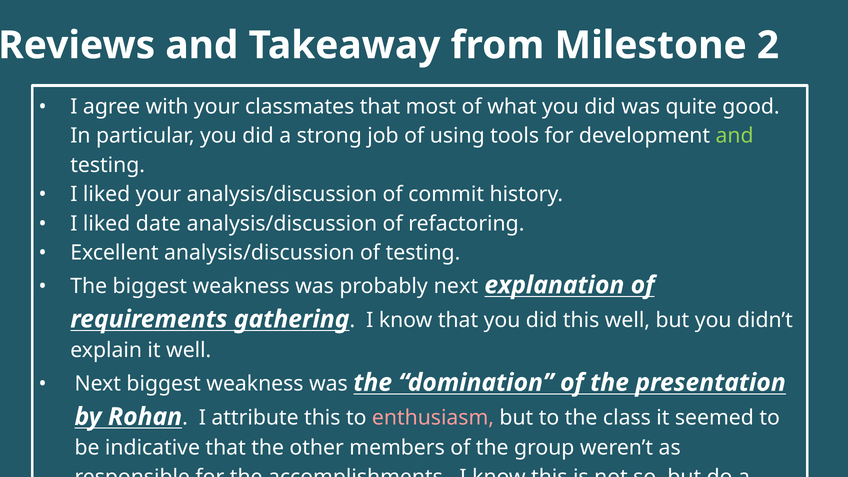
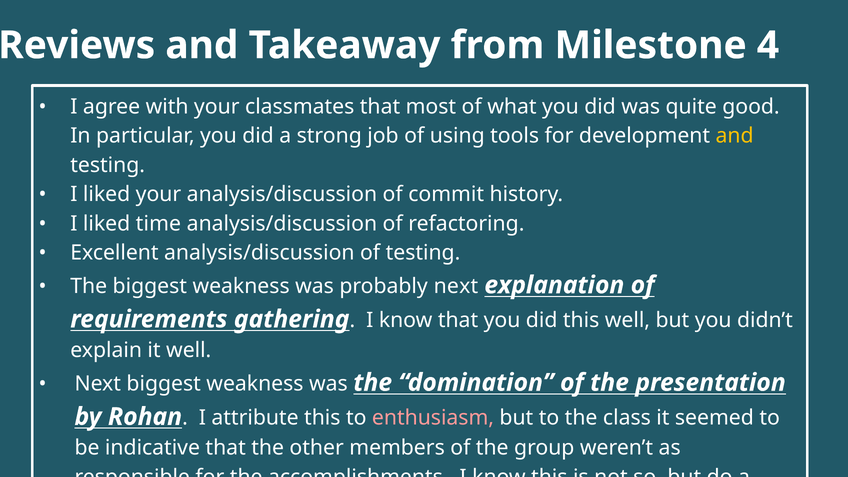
2: 2 -> 4
and at (735, 136) colour: light green -> yellow
liked date: date -> time
